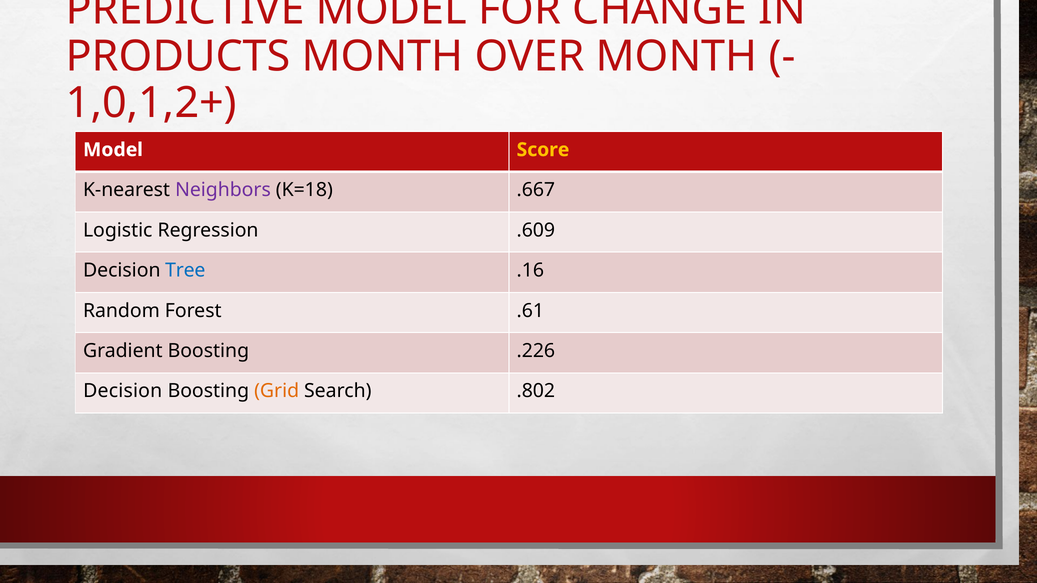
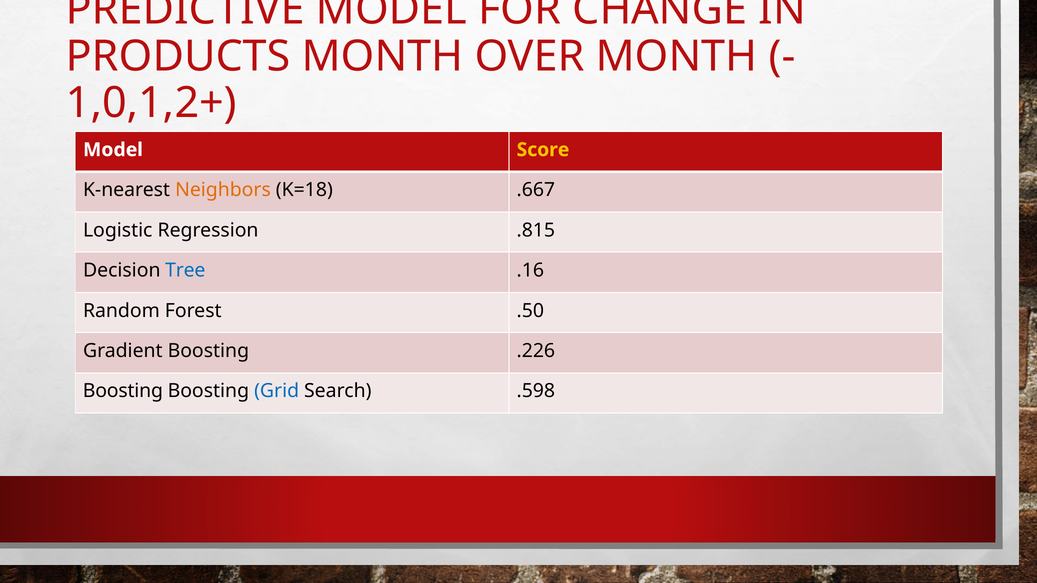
Neighbors colour: purple -> orange
.609: .609 -> .815
.61: .61 -> .50
Decision at (123, 391): Decision -> Boosting
Grid colour: orange -> blue
.802: .802 -> .598
